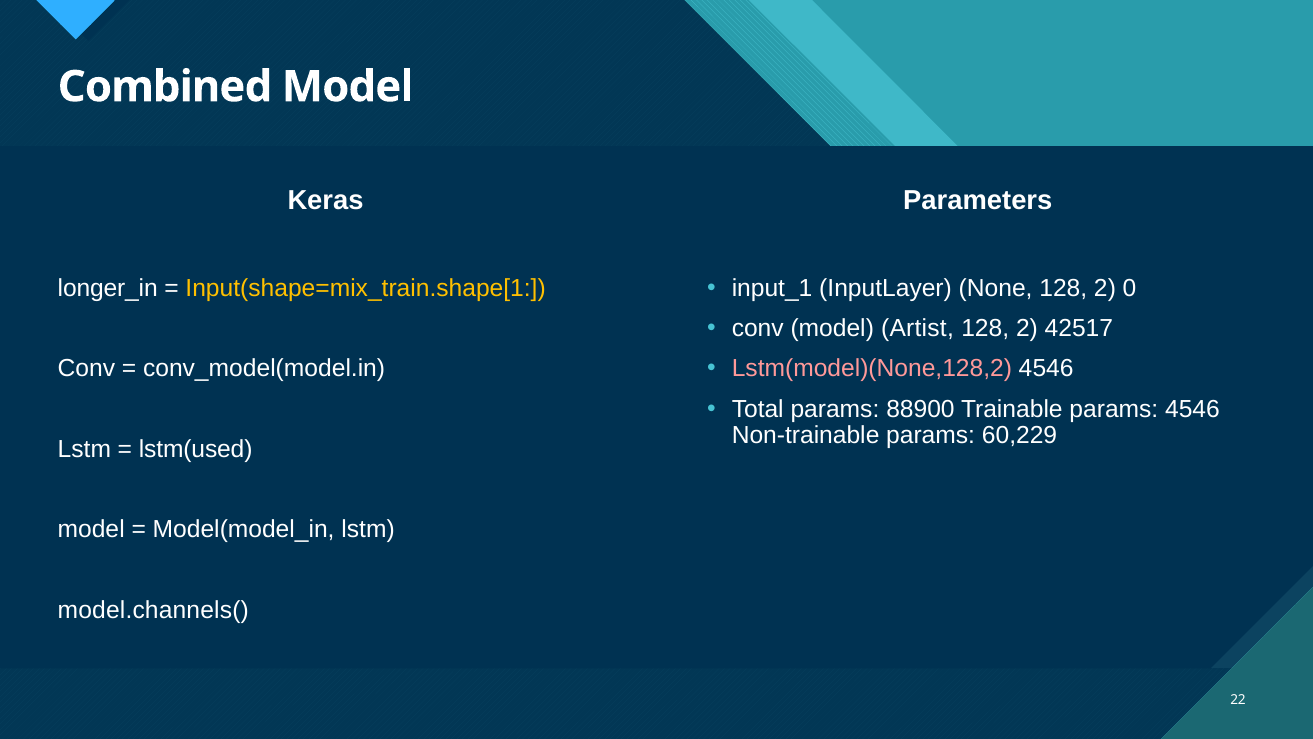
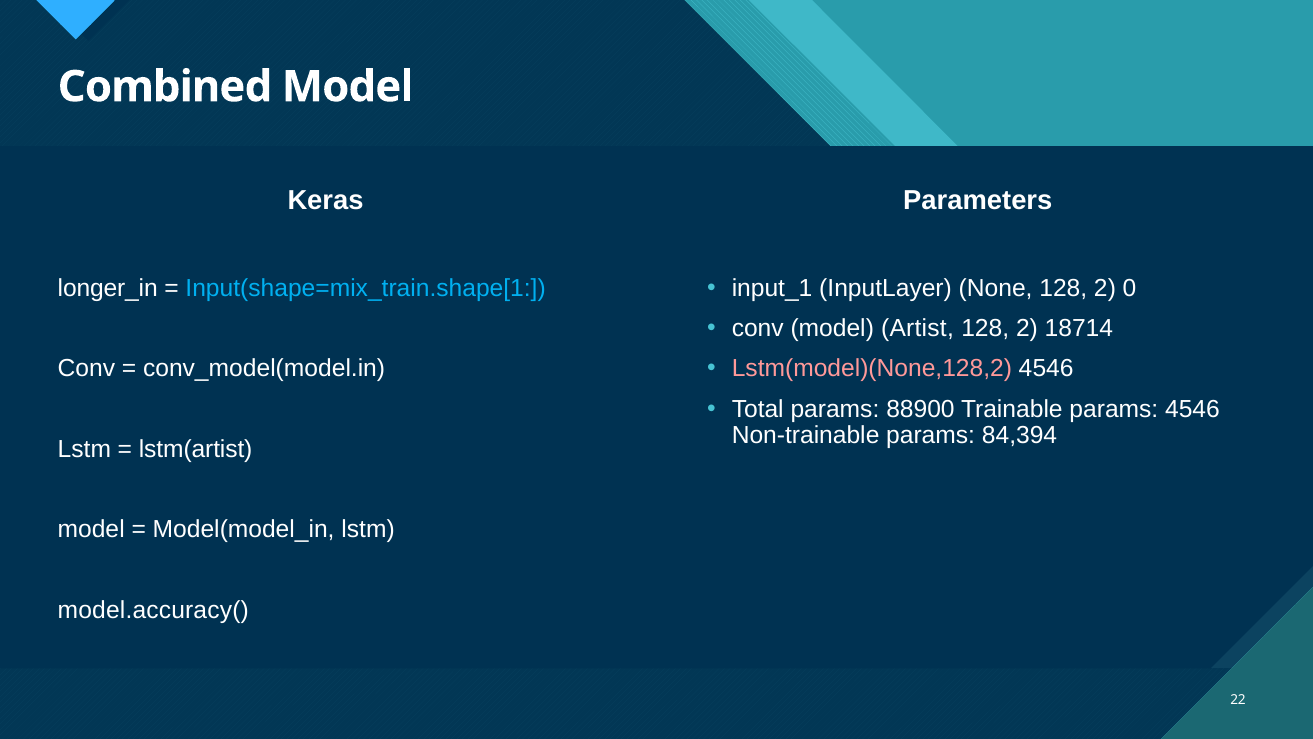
Input(shape=mix_train.shape[1 colour: yellow -> light blue
42517: 42517 -> 18714
60,229: 60,229 -> 84,394
lstm(used: lstm(used -> lstm(artist
model.channels(: model.channels( -> model.accuracy(
